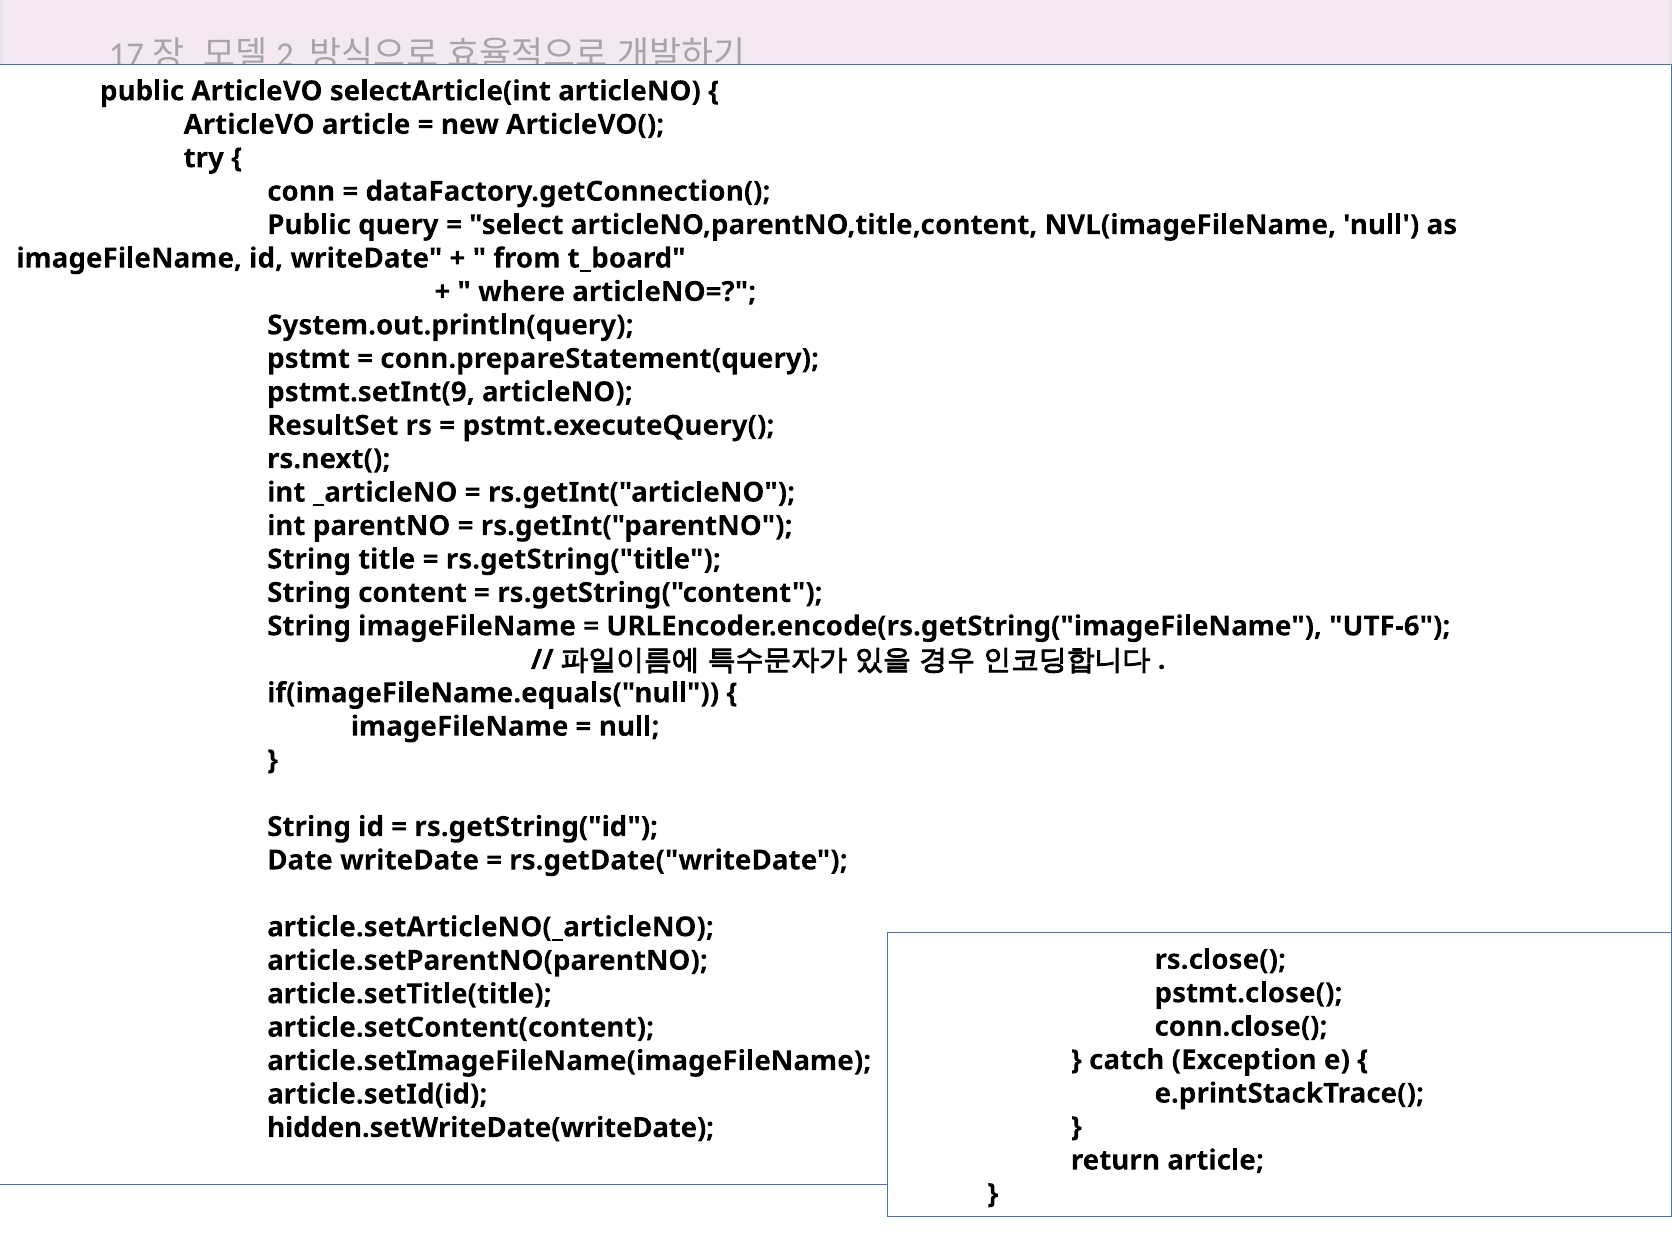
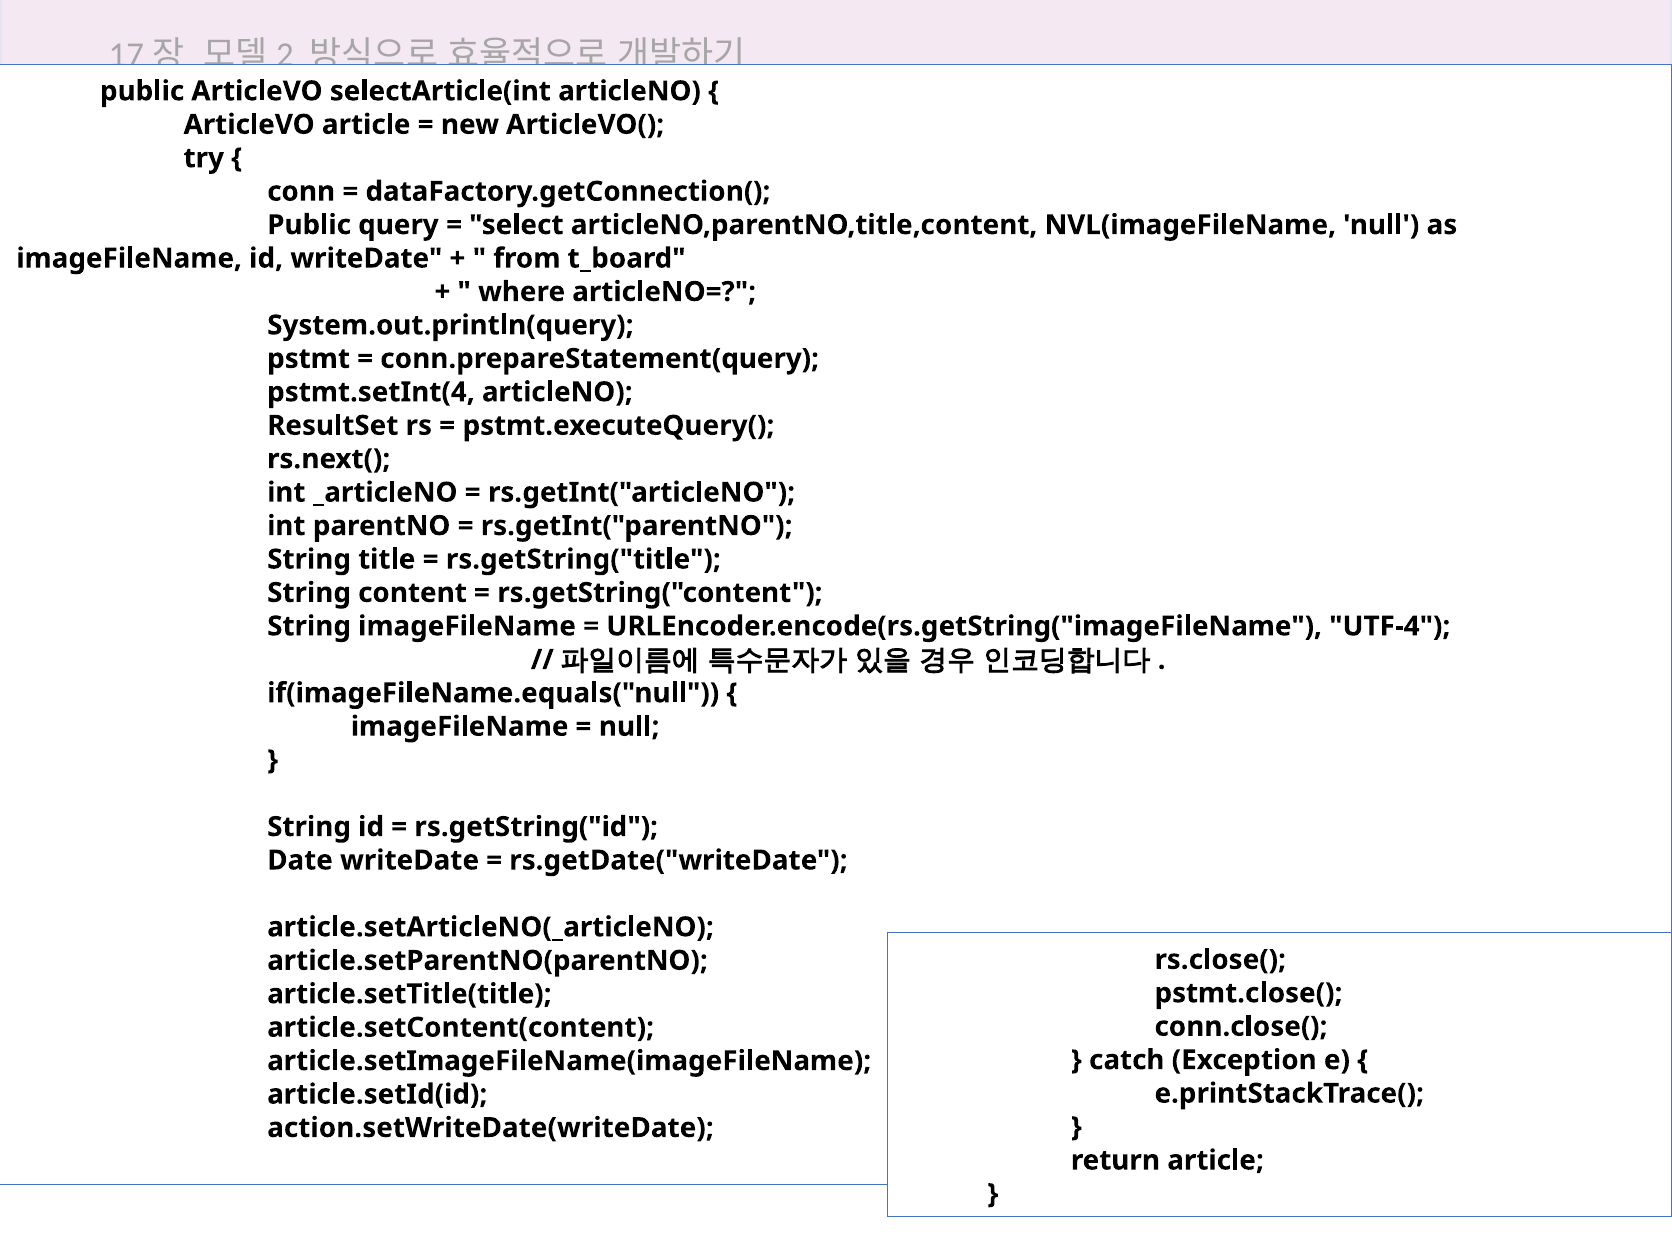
pstmt.setInt(9: pstmt.setInt(9 -> pstmt.setInt(4
UTF-6: UTF-6 -> UTF-4
hidden.setWriteDate(writeDate: hidden.setWriteDate(writeDate -> action.setWriteDate(writeDate
